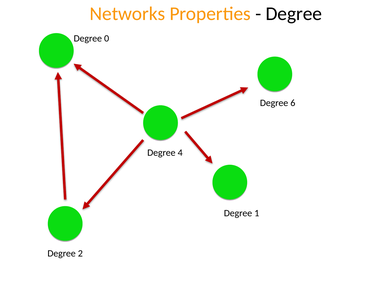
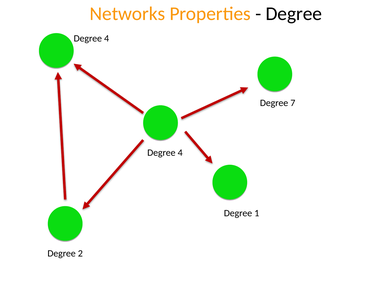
0 at (107, 39): 0 -> 4
6: 6 -> 7
